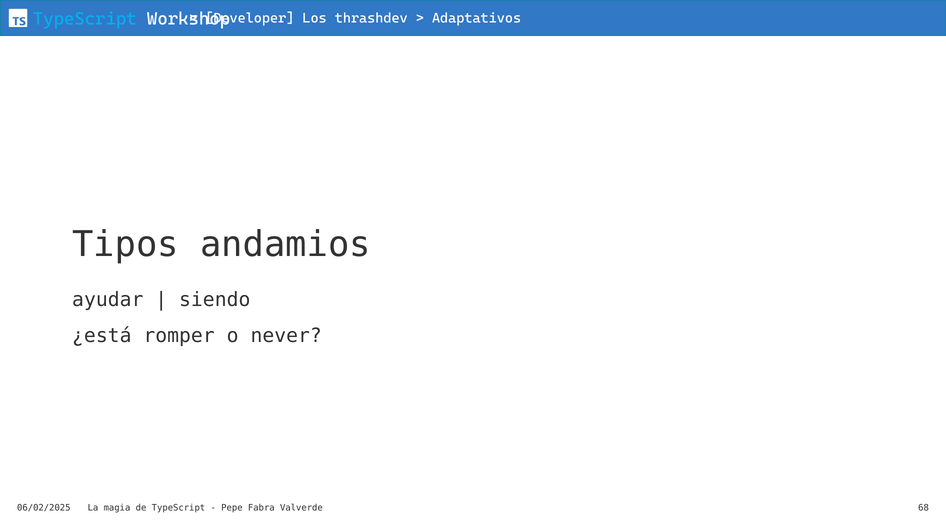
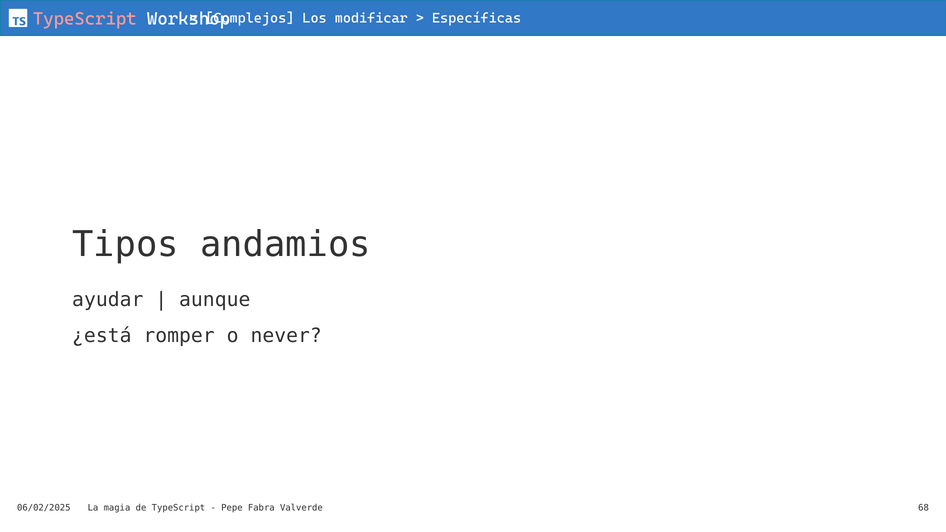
TypeScript at (85, 19) colour: light blue -> pink
Developer: Developer -> Complejos
thrashdev: thrashdev -> modificar
Adaptativos: Adaptativos -> Específicas
siendo: siendo -> aunque
